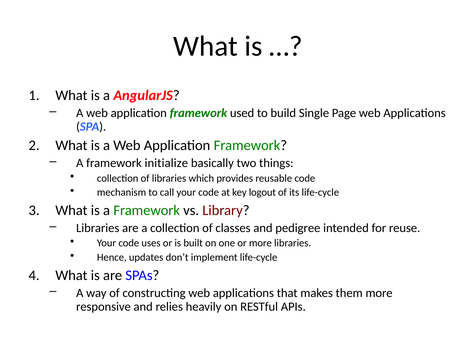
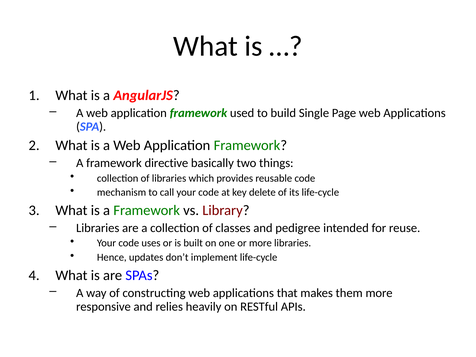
initialize: initialize -> directive
logout: logout -> delete
